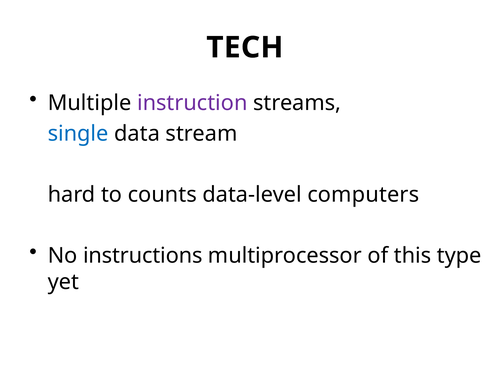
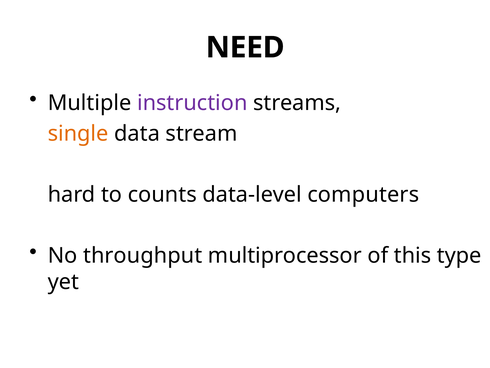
TECH: TECH -> NEED
single colour: blue -> orange
instructions: instructions -> throughput
